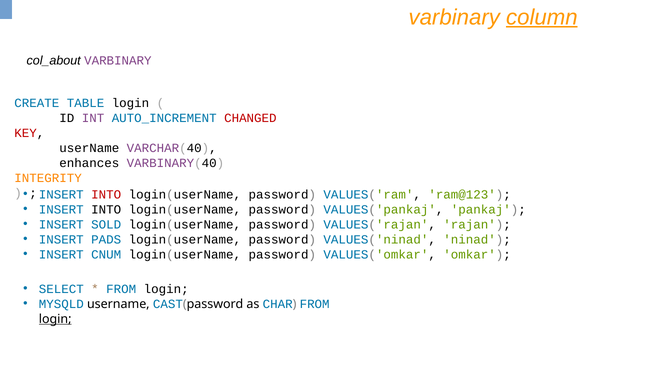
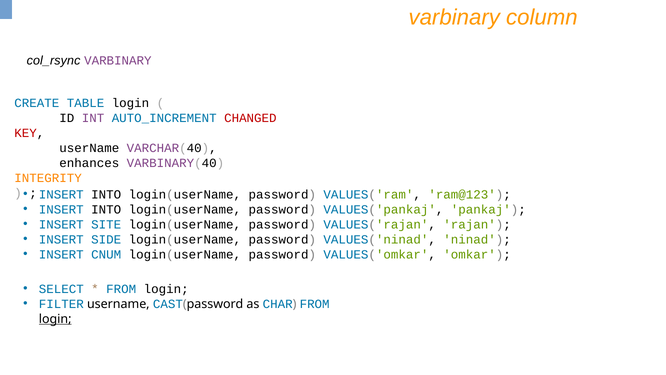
column underline: present -> none
col_about: col_about -> col_rsync
INTO at (106, 194) colour: red -> black
SOLD: SOLD -> SITE
PADS: PADS -> SIDE
MYSQLD: MYSQLD -> FILTER
